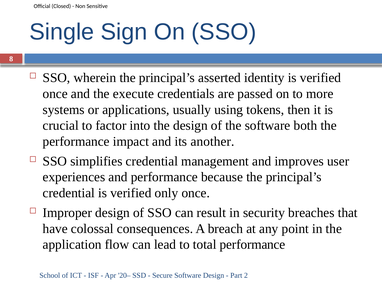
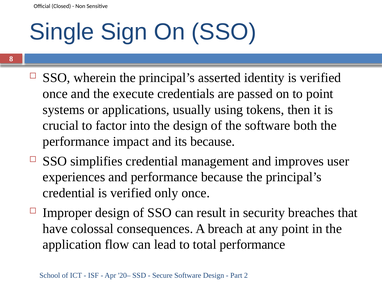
to more: more -> point
its another: another -> because
